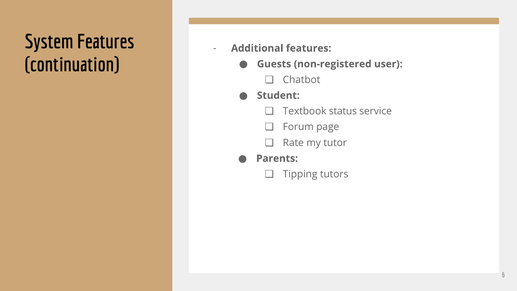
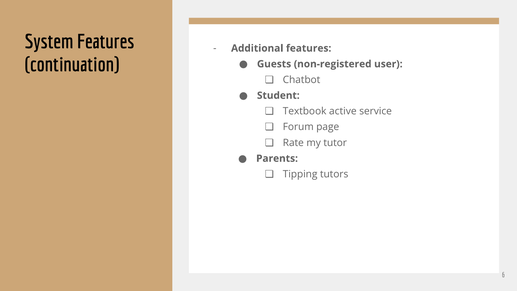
status: status -> active
